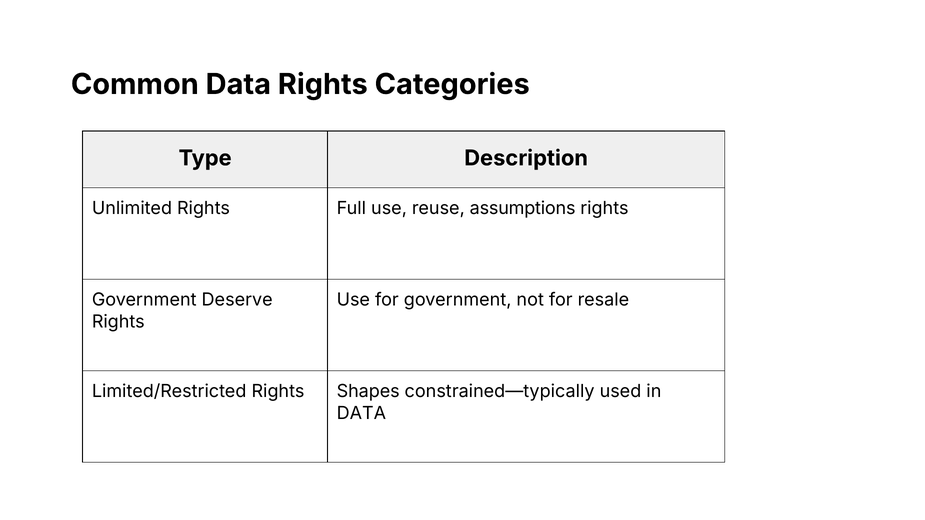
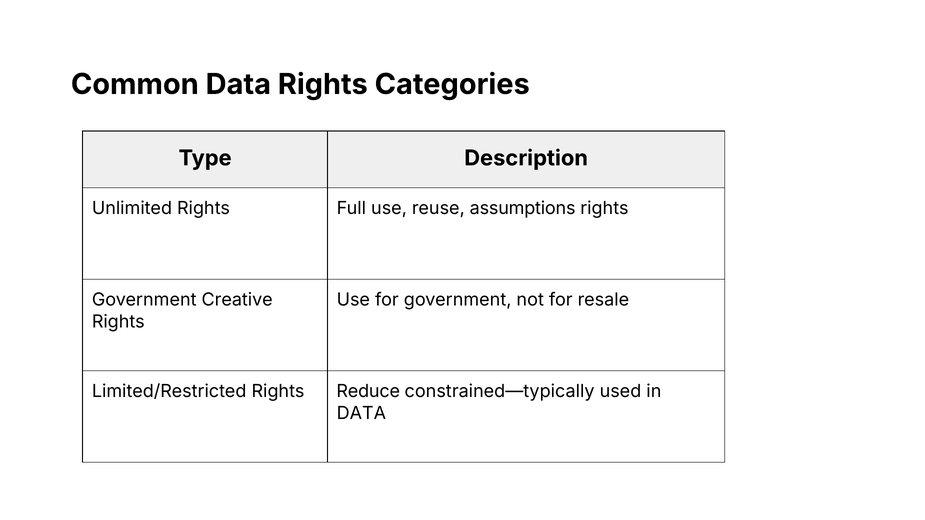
Deserve: Deserve -> Creative
Shapes: Shapes -> Reduce
